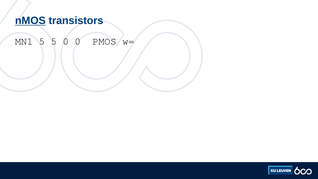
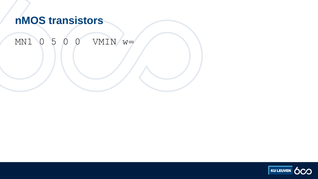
nMOS underline: present -> none
MN1 5: 5 -> 0
PMOS: PMOS -> VMIN
